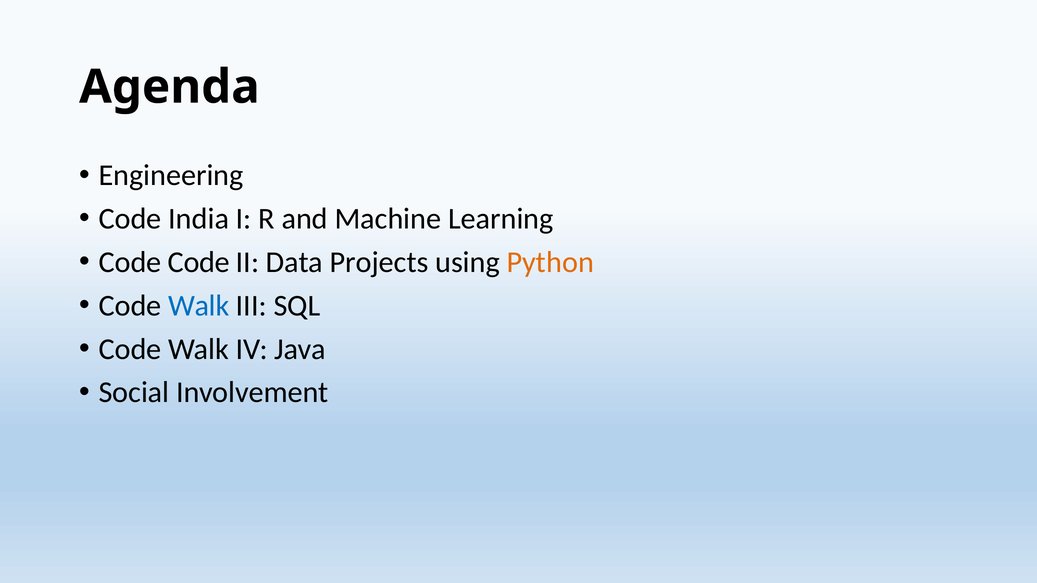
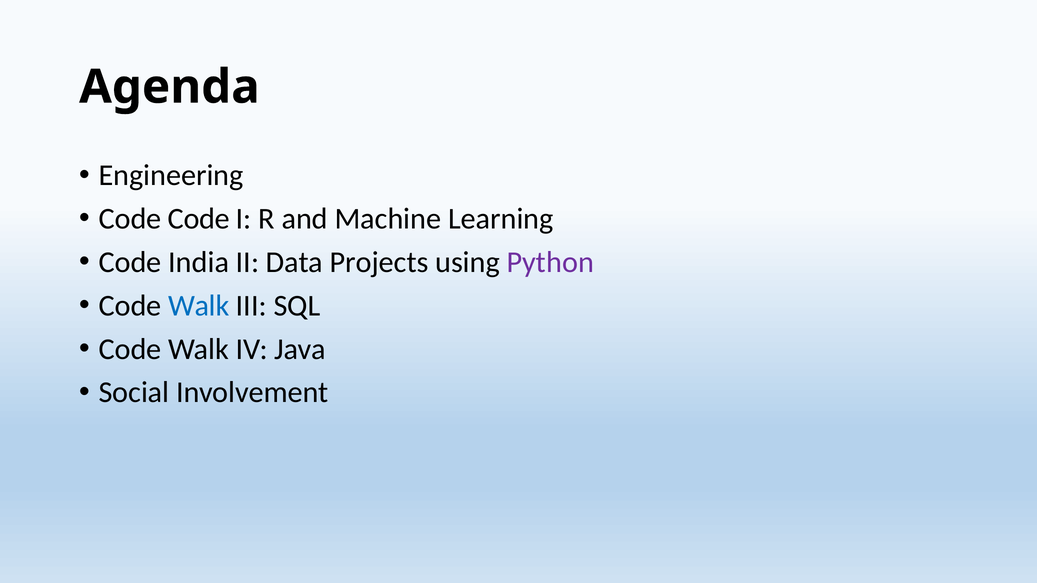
Code India: India -> Code
Code Code: Code -> India
Python colour: orange -> purple
